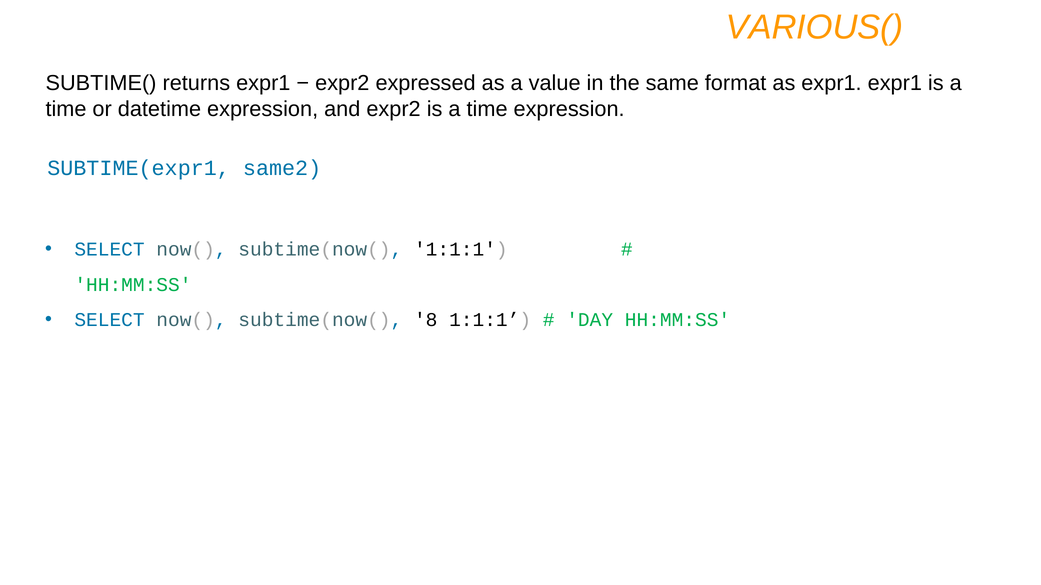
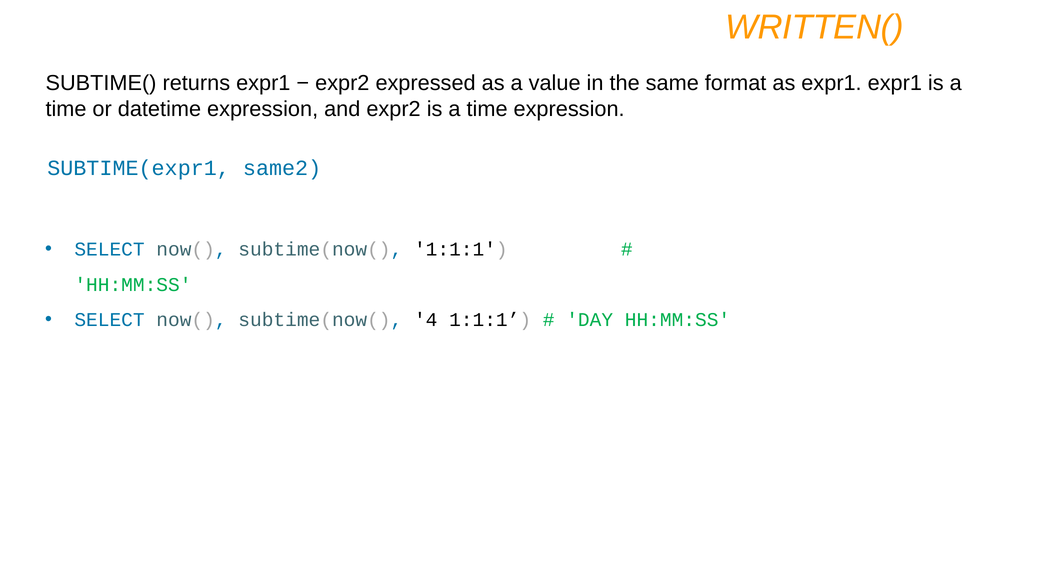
VARIOUS(: VARIOUS( -> WRITTEN(
8: 8 -> 4
